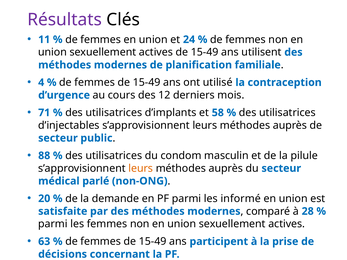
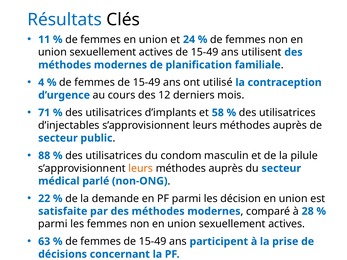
Résultats colour: purple -> blue
20: 20 -> 22
informé: informé -> décision
